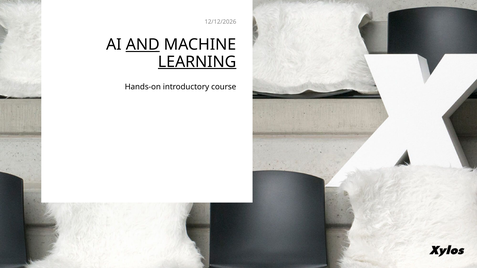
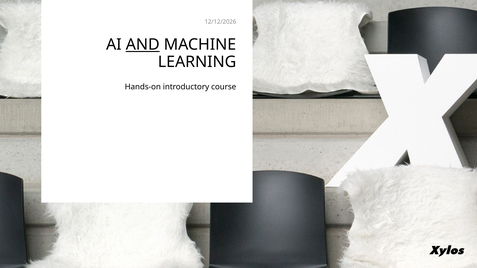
LEARNING underline: present -> none
